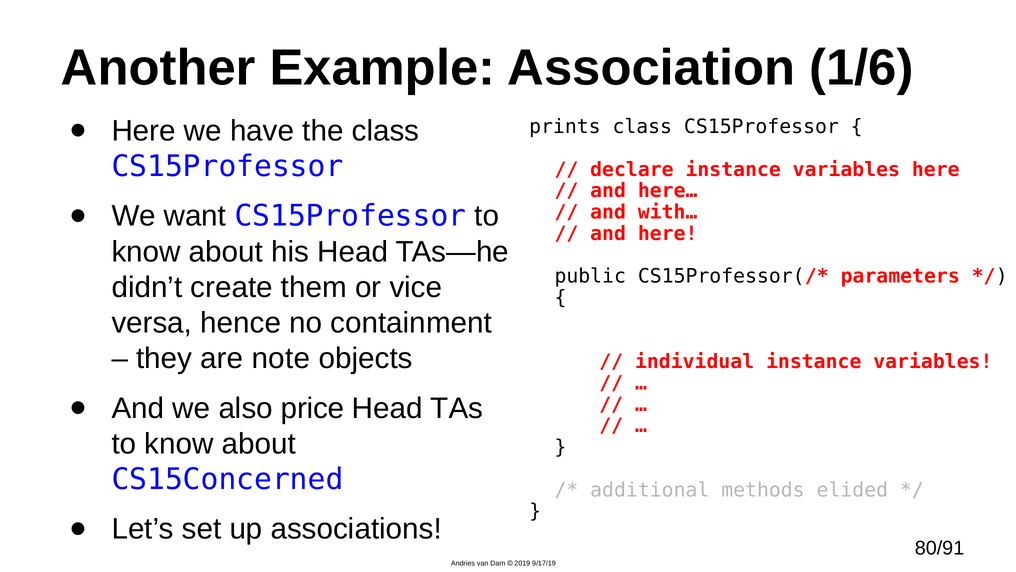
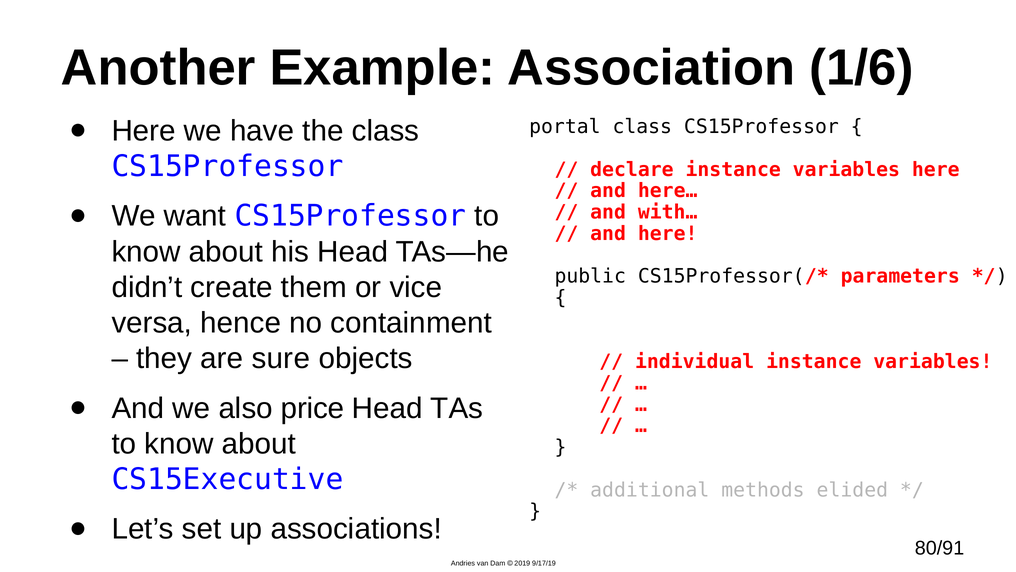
prints: prints -> portal
note: note -> sure
CS15Concerned: CS15Concerned -> CS15Executive
